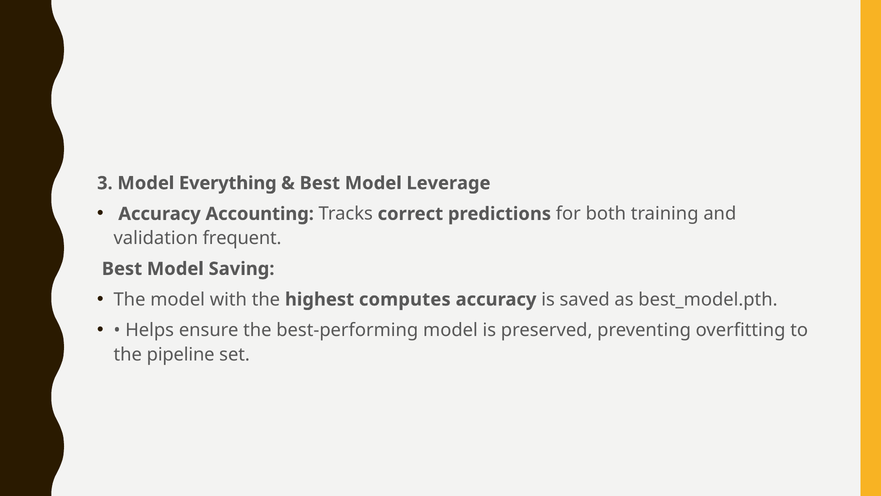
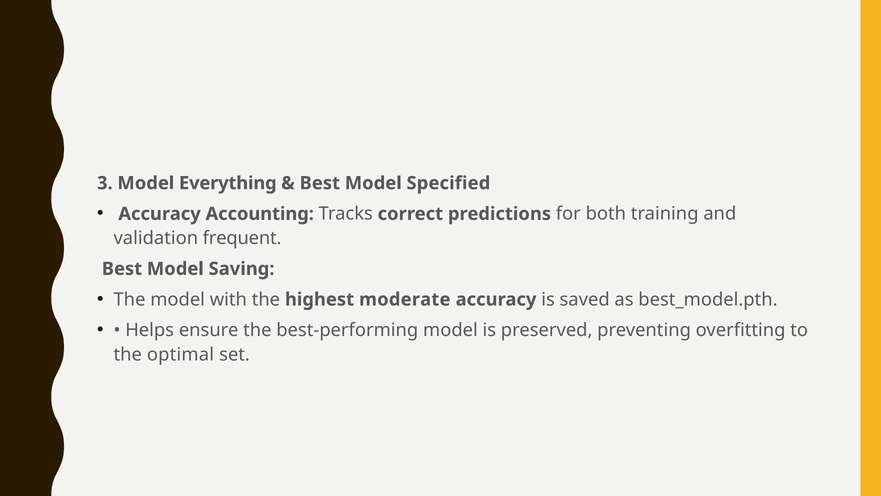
Leverage: Leverage -> Specified
computes: computes -> moderate
pipeline: pipeline -> optimal
